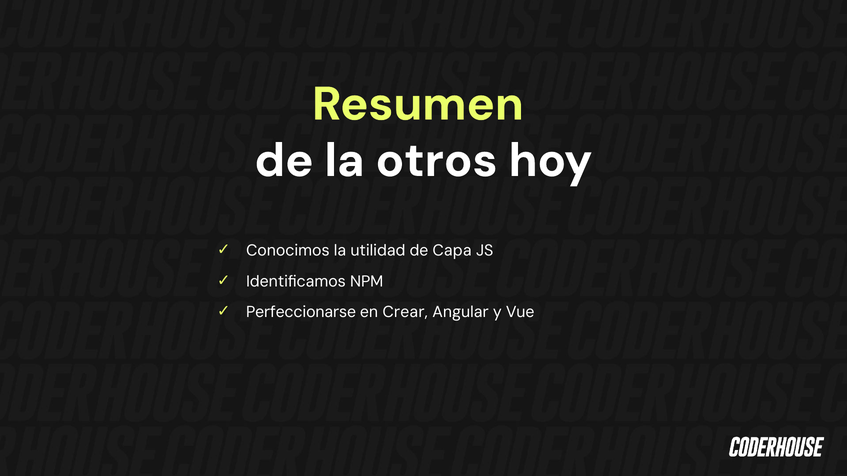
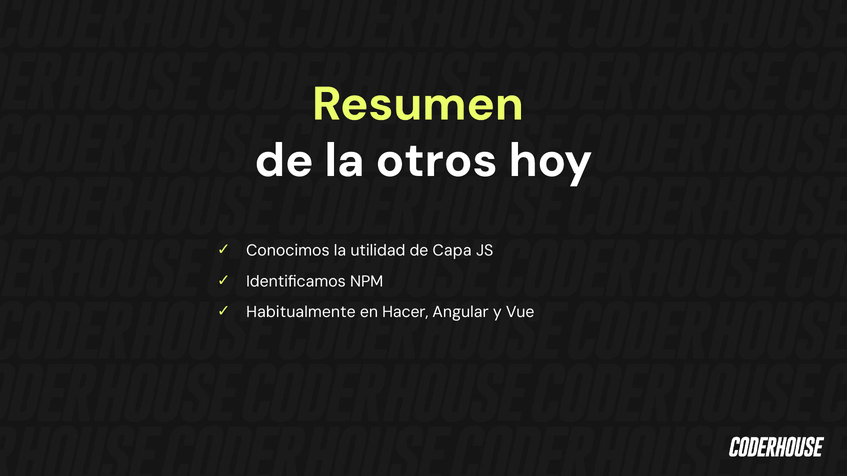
Perfeccionarse: Perfeccionarse -> Habitualmente
Crear: Crear -> Hacer
